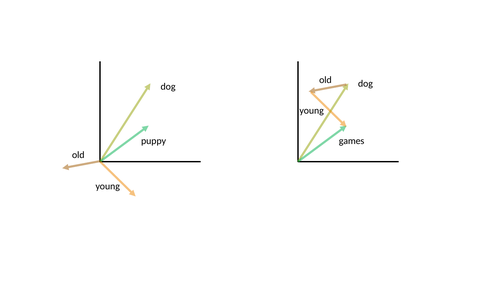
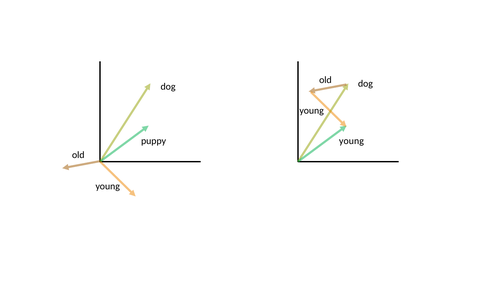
games at (352, 141): games -> young
